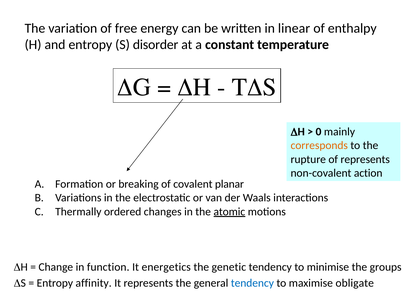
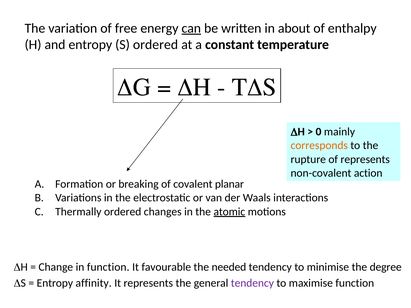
can underline: none -> present
linear: linear -> about
S disorder: disorder -> ordered
energetics: energetics -> favourable
genetic: genetic -> needed
groups: groups -> degree
tendency at (252, 283) colour: blue -> purple
maximise obligate: obligate -> function
